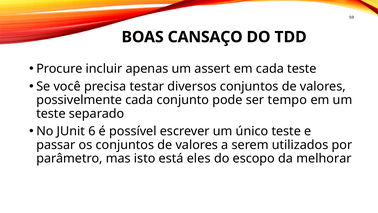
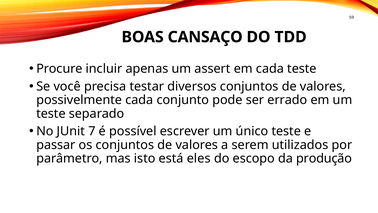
tempo: tempo -> errado
6: 6 -> 7
melhorar: melhorar -> produção
